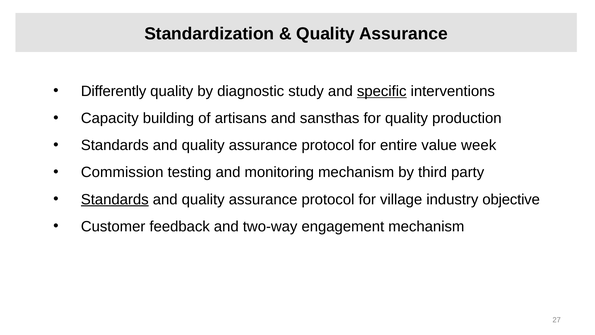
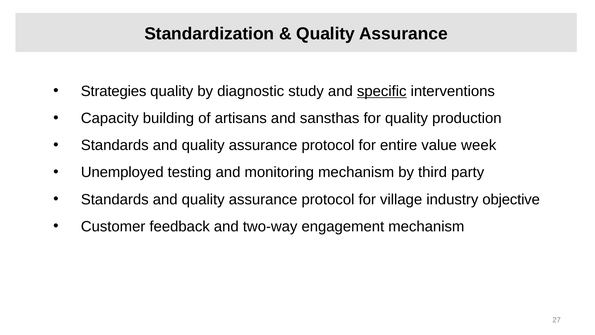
Differently: Differently -> Strategies
Commission: Commission -> Unemployed
Standards at (115, 199) underline: present -> none
